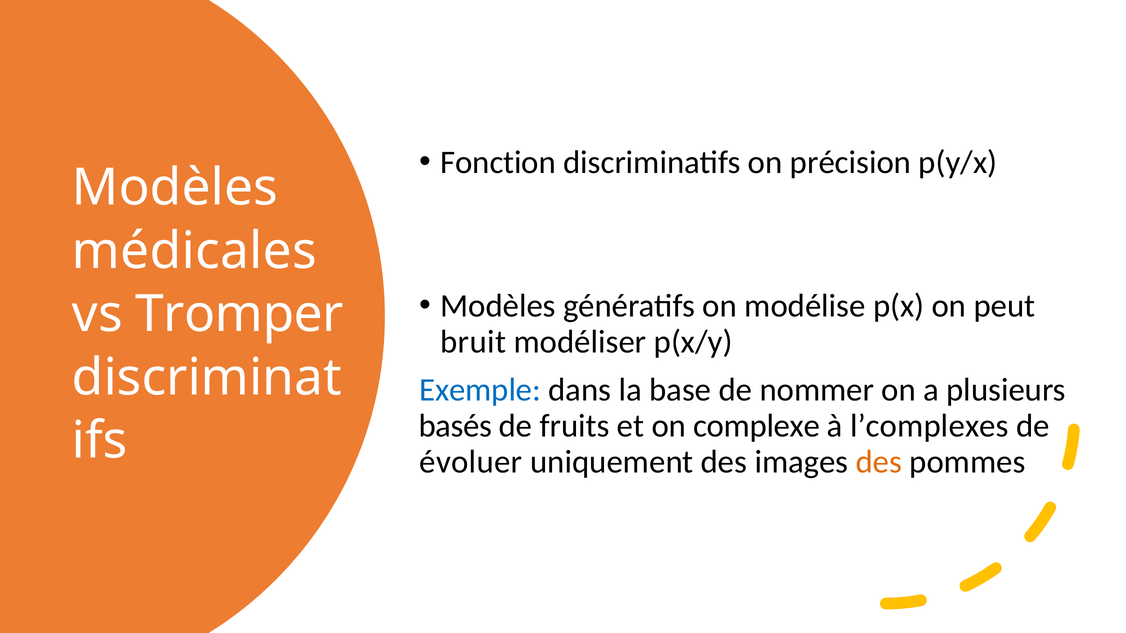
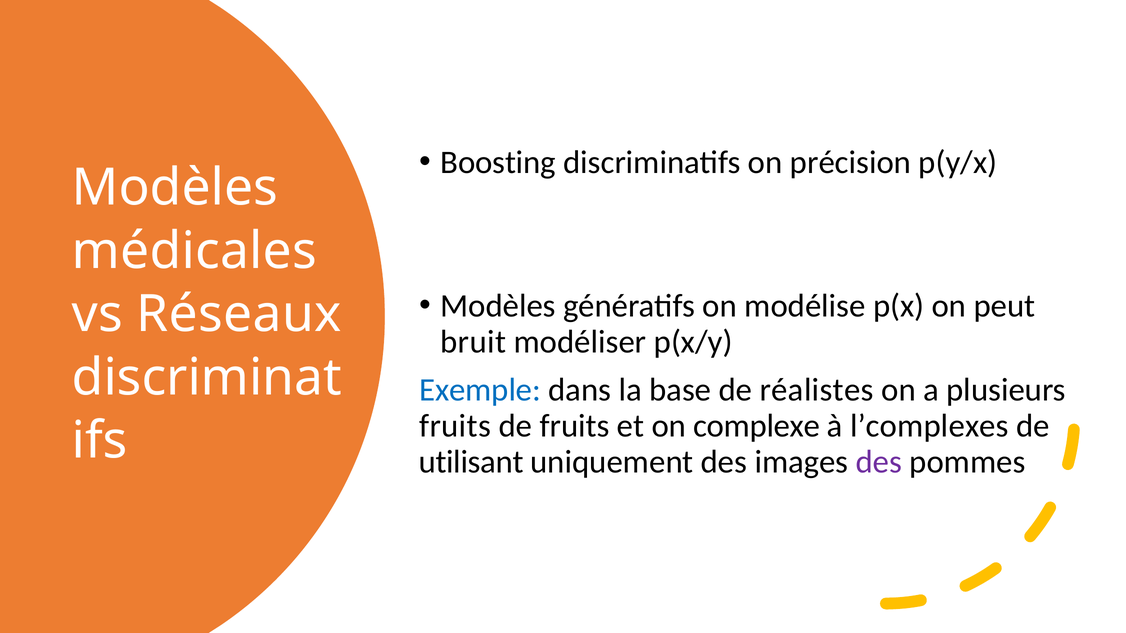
Fonction: Fonction -> Boosting
Tromper: Tromper -> Réseaux
nommer: nommer -> réalistes
basés at (455, 426): basés -> fruits
évoluer: évoluer -> utilisant
des at (879, 462) colour: orange -> purple
